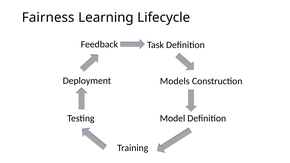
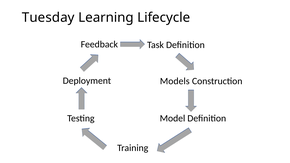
Fairness: Fairness -> Tuesday
